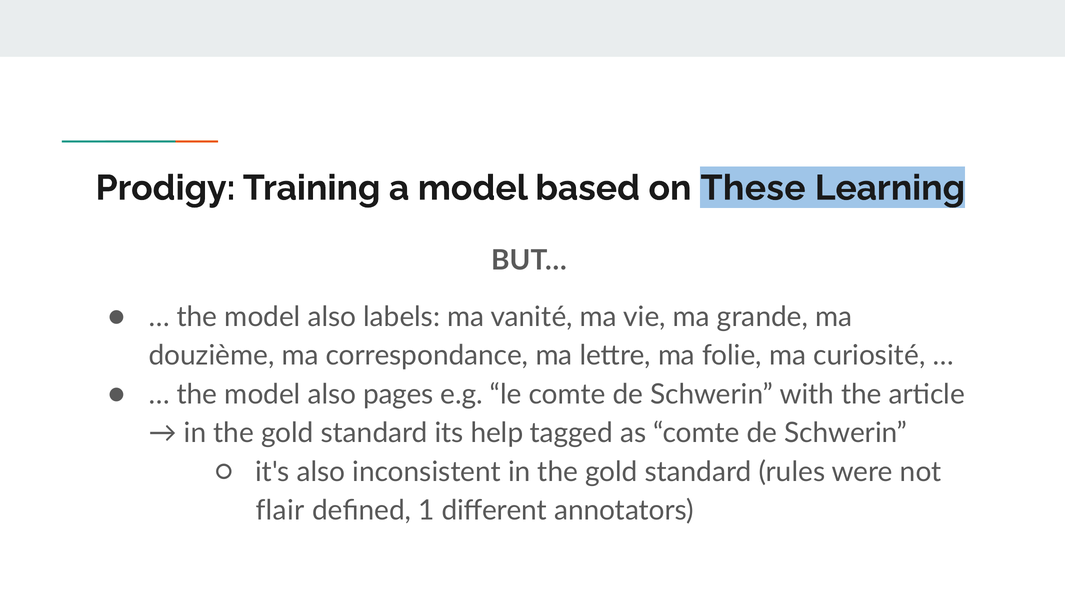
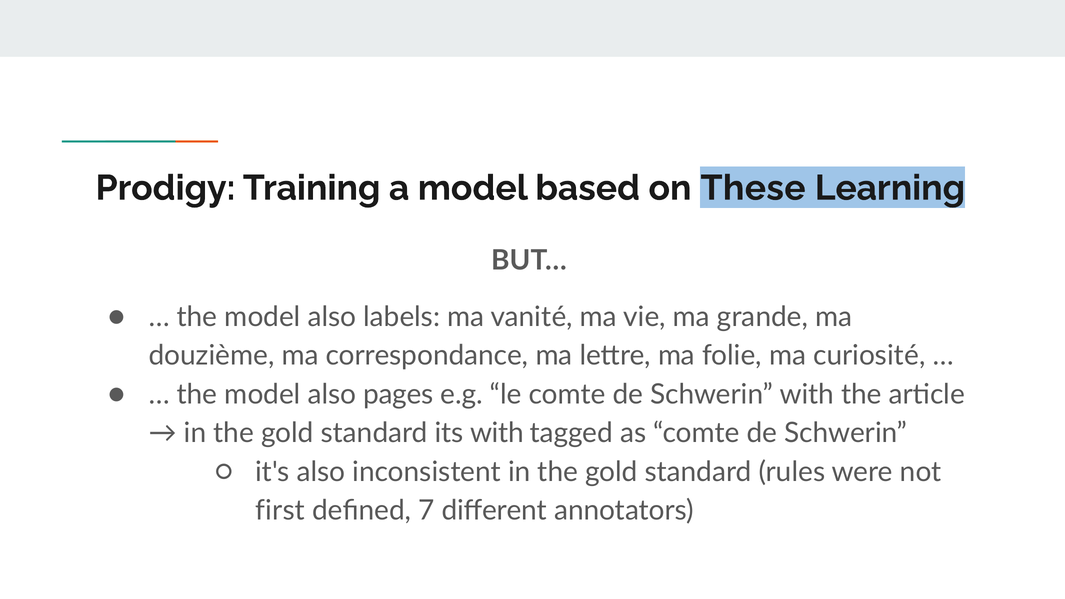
its help: help -> with
flair: flair -> first
1: 1 -> 7
